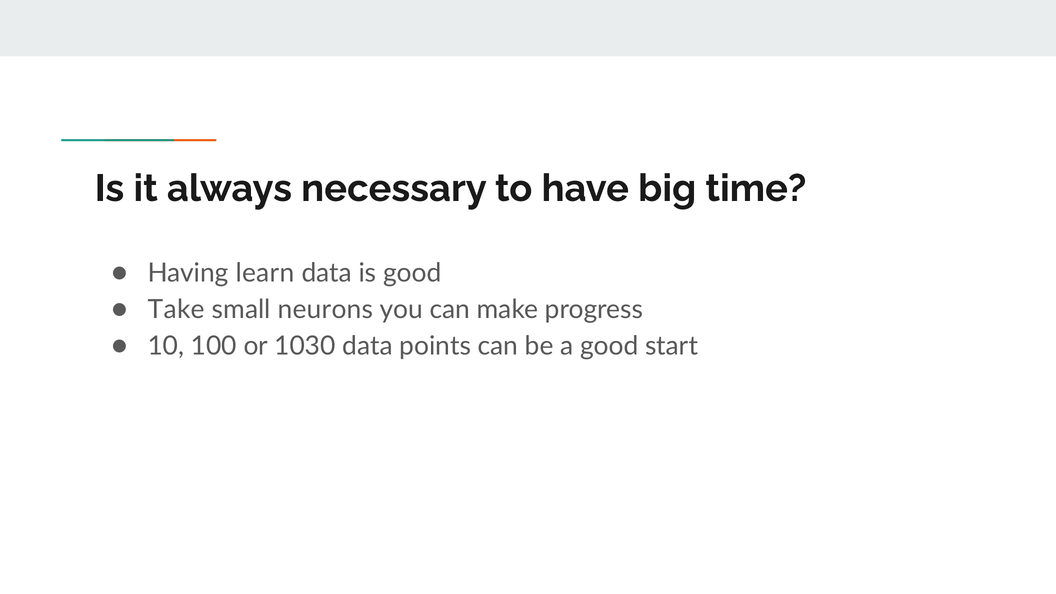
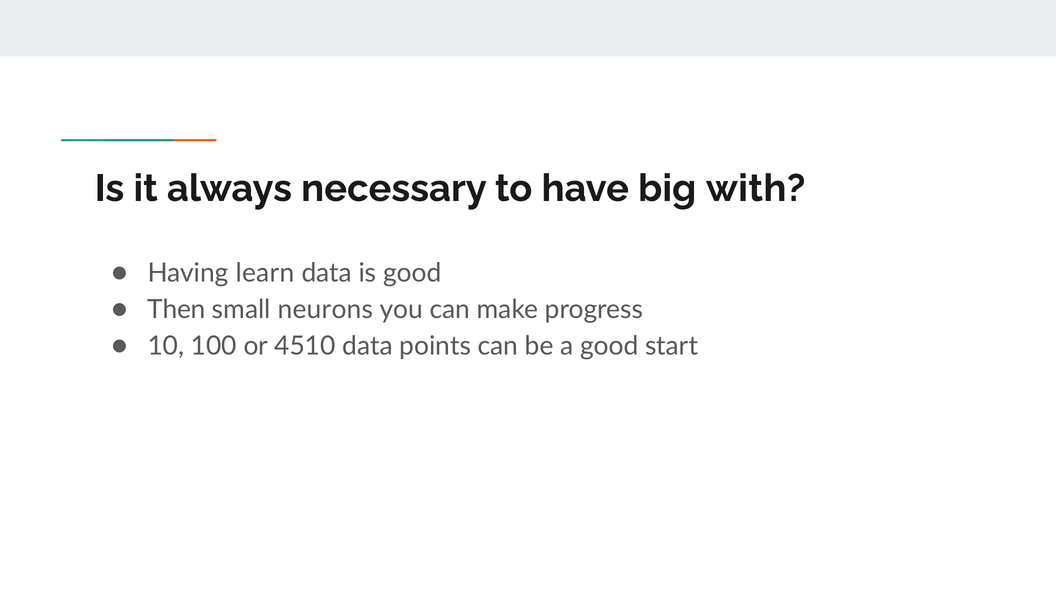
time: time -> with
Take: Take -> Then
1030: 1030 -> 4510
